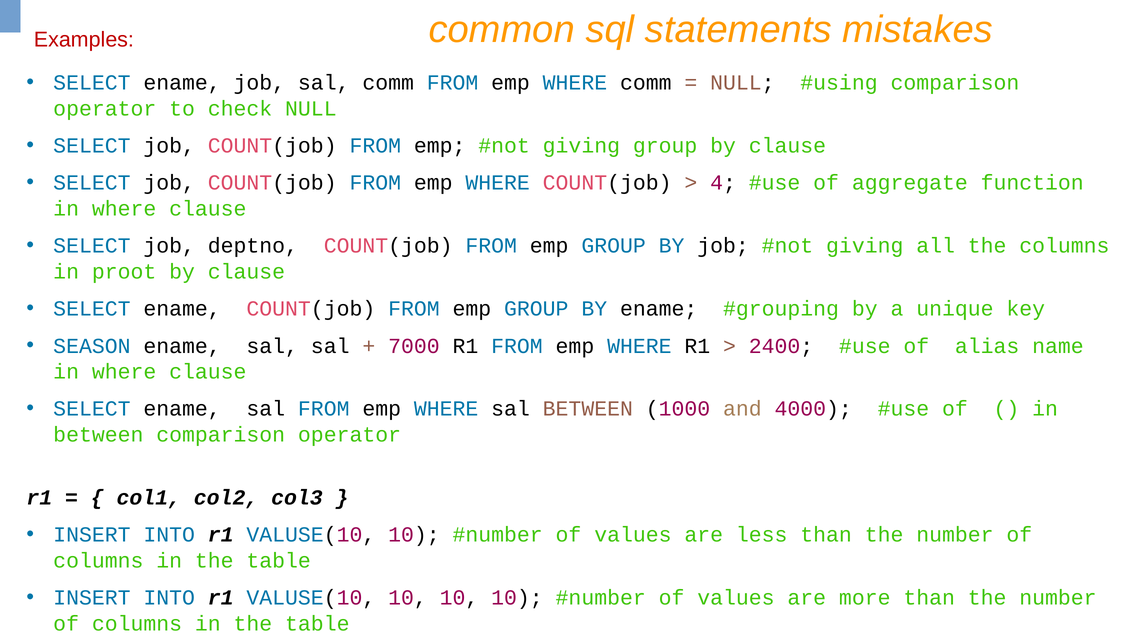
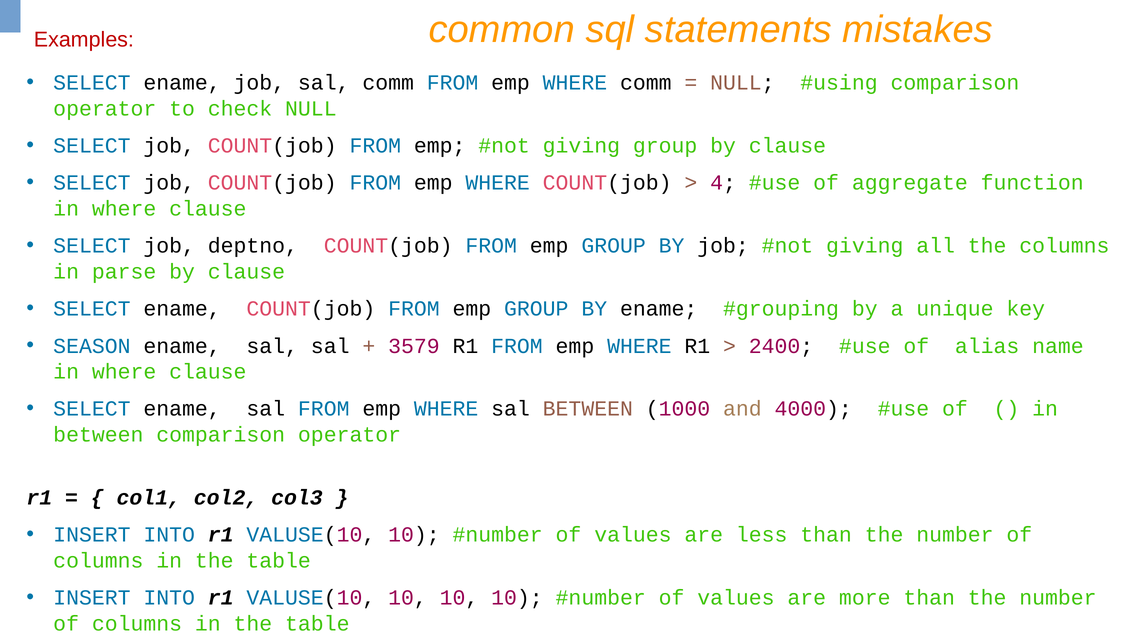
proot: proot -> parse
7000: 7000 -> 3579
